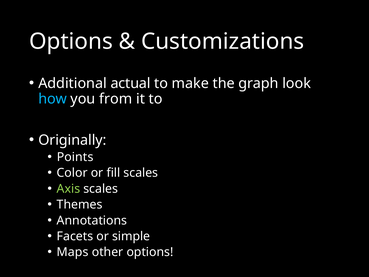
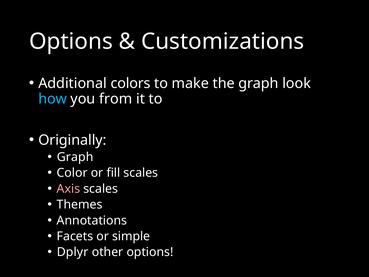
actual: actual -> colors
Points at (75, 157): Points -> Graph
Axis colour: light green -> pink
Maps: Maps -> Dplyr
